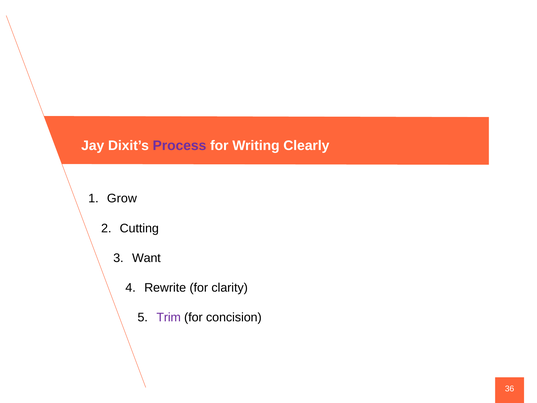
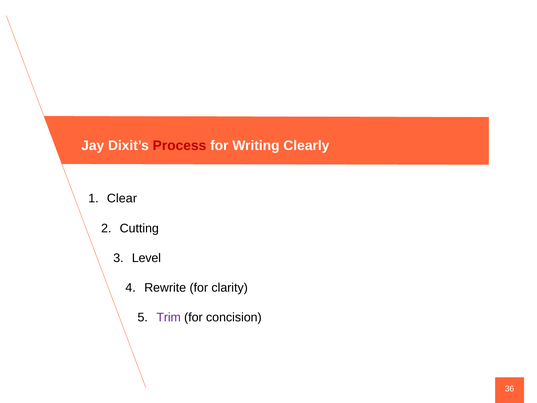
Process colour: purple -> red
Grow: Grow -> Clear
Want: Want -> Level
